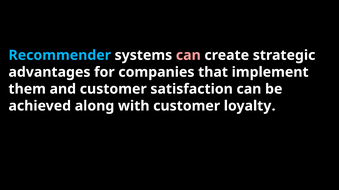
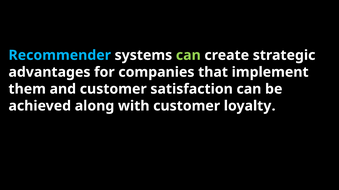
can at (188, 55) colour: pink -> light green
